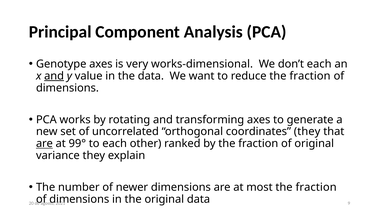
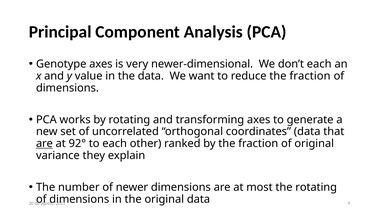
works-dimensional: works-dimensional -> newer-dimensional
and at (54, 76) underline: present -> none
coordinates they: they -> data
99°: 99° -> 92°
most the fraction: fraction -> rotating
